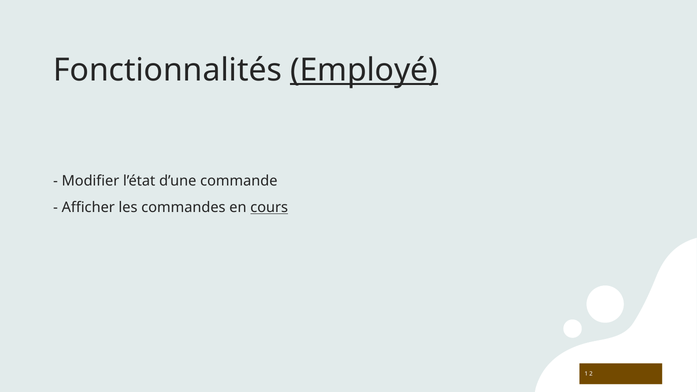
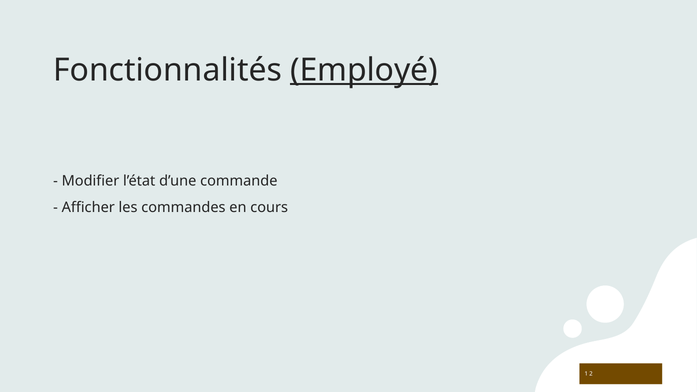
cours underline: present -> none
